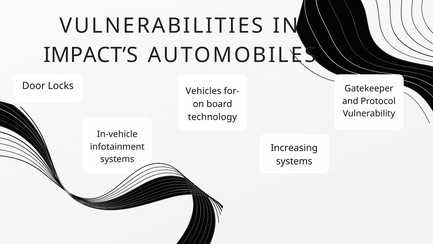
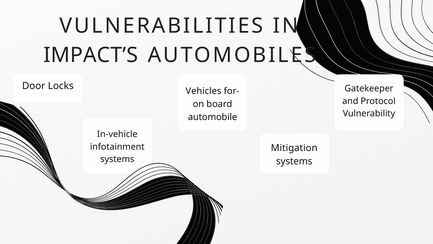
technology: technology -> automobile
Increasing: Increasing -> Mitigation
